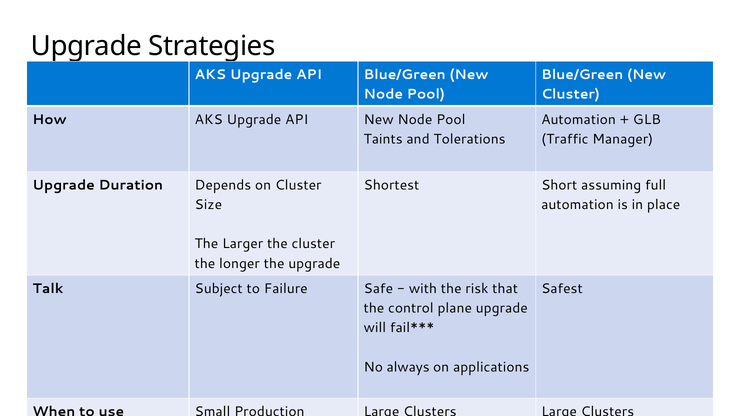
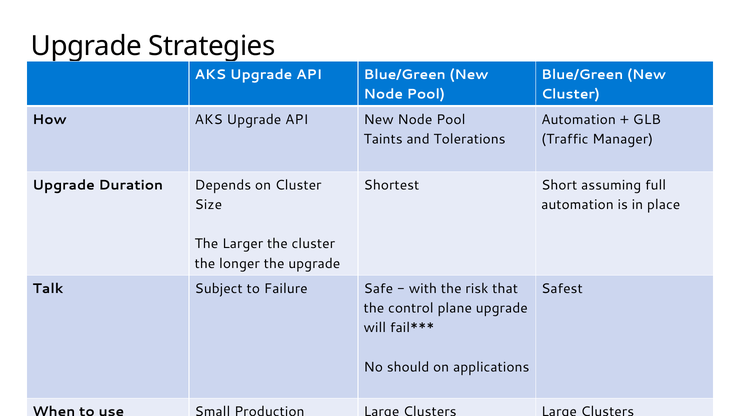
always: always -> should
